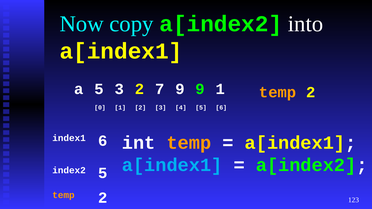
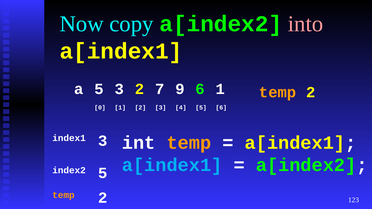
into colour: white -> pink
9 9: 9 -> 6
index1 6: 6 -> 3
